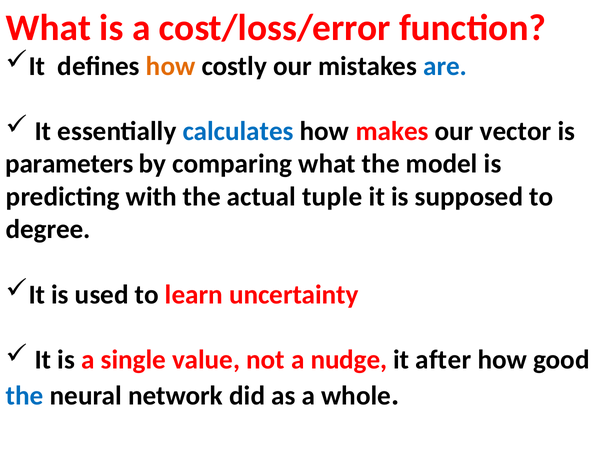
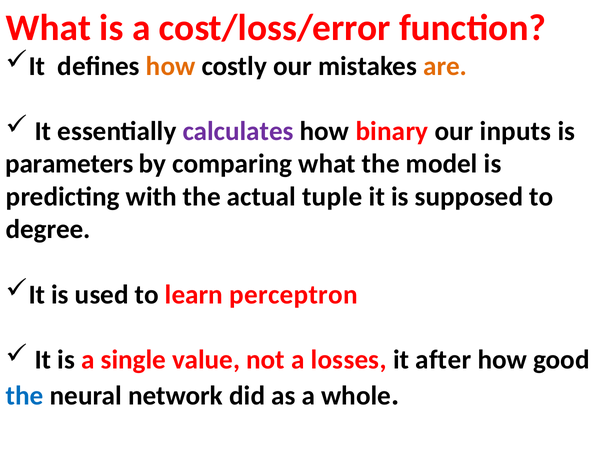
are colour: blue -> orange
calculates colour: blue -> purple
makes: makes -> binary
vector: vector -> inputs
uncertainty: uncertainty -> perceptron
nudge: nudge -> losses
